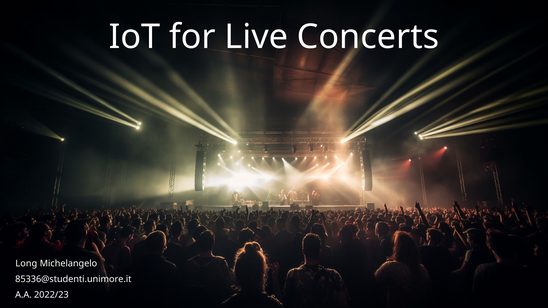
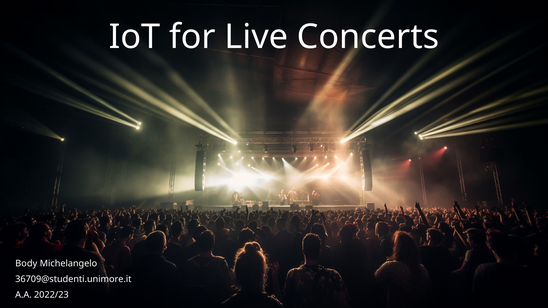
Long: Long -> Body
85336@studenti.unimore.it: 85336@studenti.unimore.it -> 36709@studenti.unimore.it
